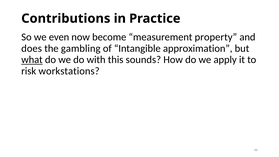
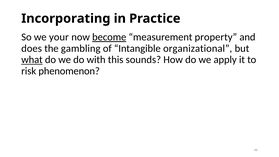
Contributions: Contributions -> Incorporating
even: even -> your
become underline: none -> present
approximation: approximation -> organizational
workstations: workstations -> phenomenon
